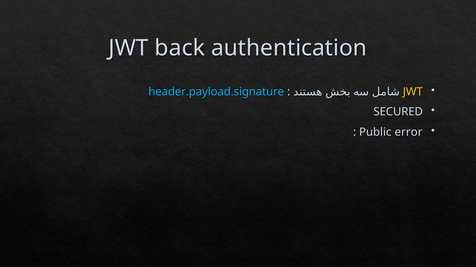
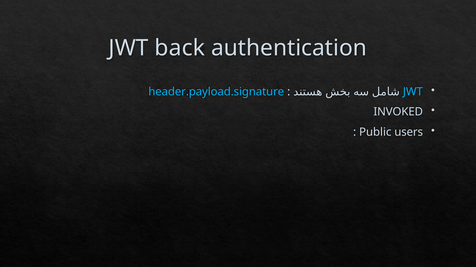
JWT at (413, 92) colour: yellow -> light blue
SECURED: SECURED -> INVOKED
error: error -> users
